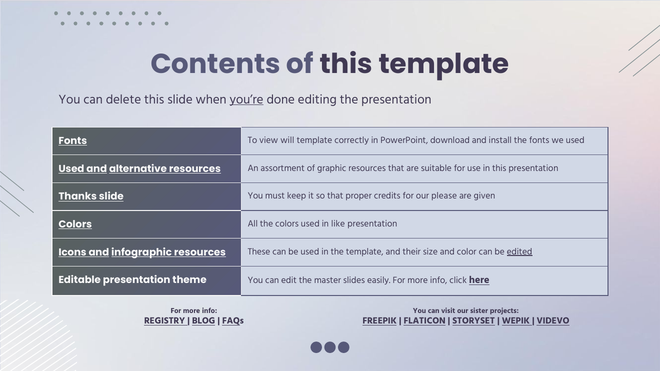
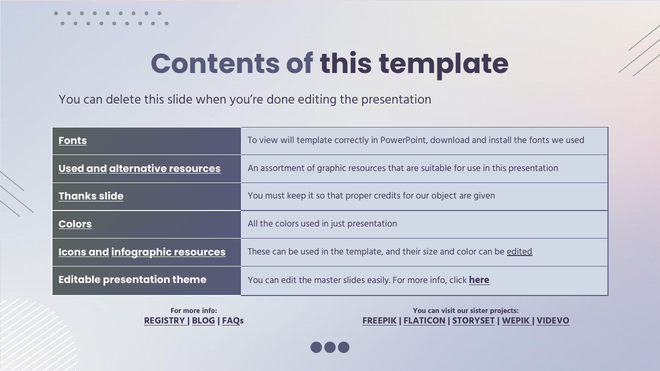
you’re underline: present -> none
please: please -> object
like: like -> just
